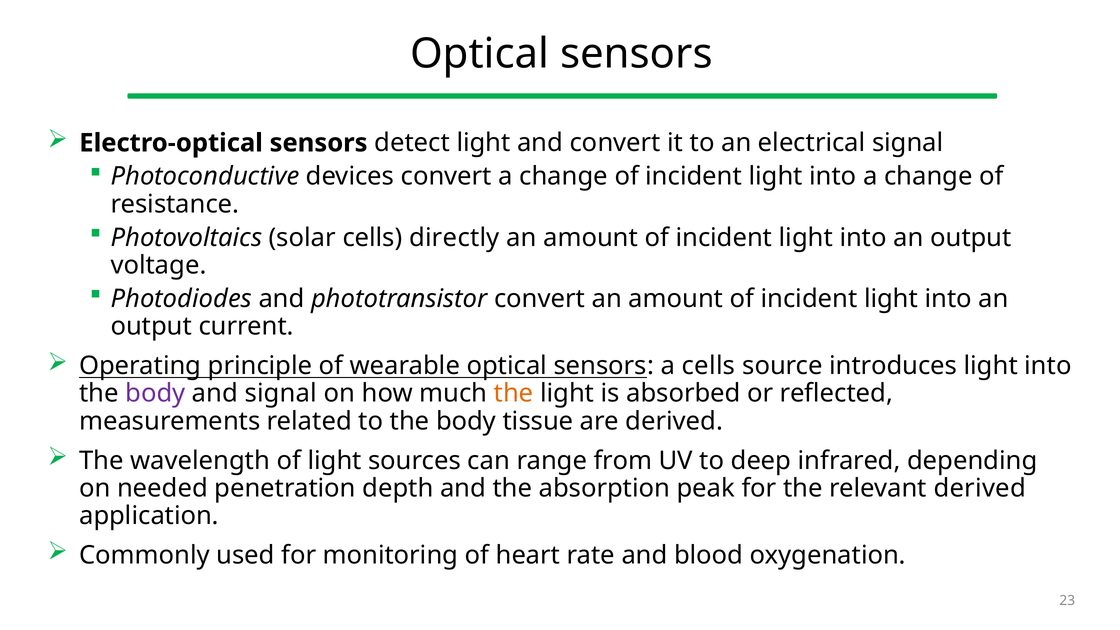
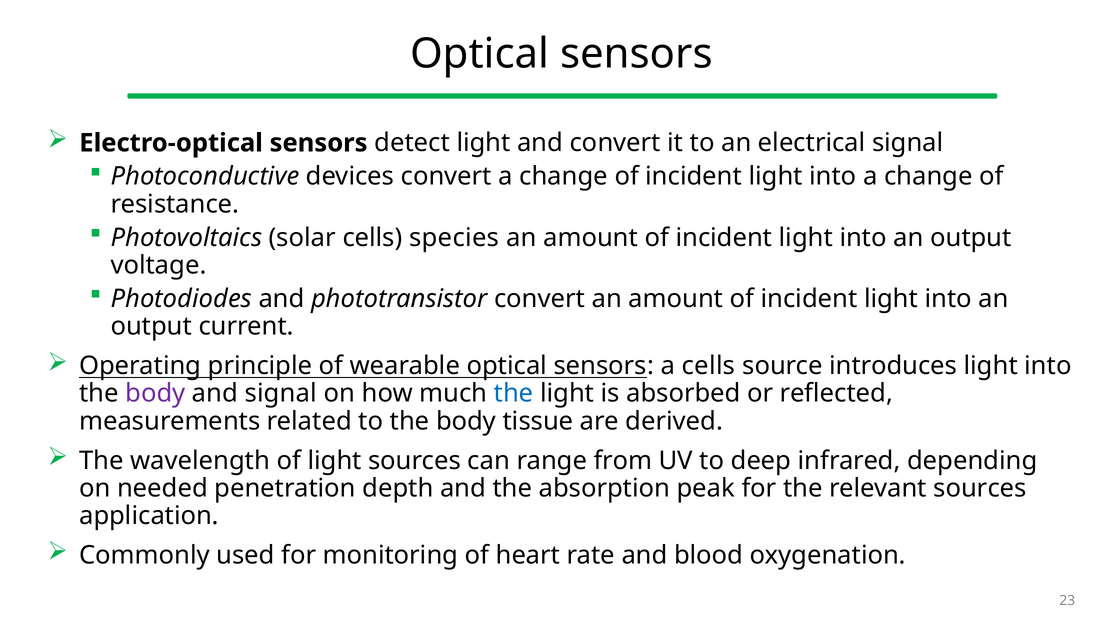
directly: directly -> species
the at (514, 394) colour: orange -> blue
relevant derived: derived -> sources
